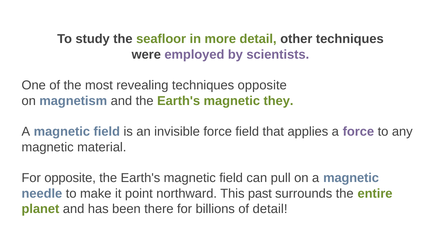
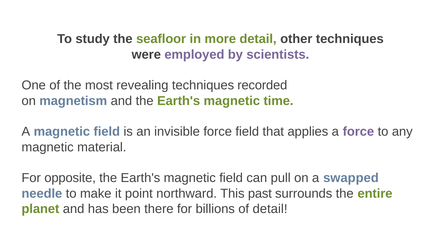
techniques opposite: opposite -> recorded
they: they -> time
on a magnetic: magnetic -> swapped
